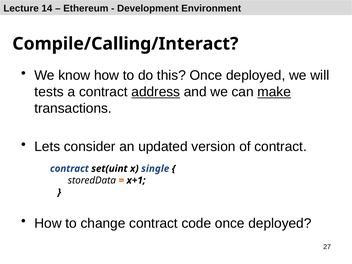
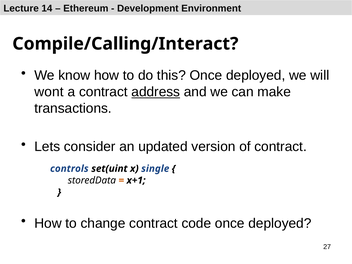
tests: tests -> wont
make underline: present -> none
contract at (69, 169): contract -> controls
